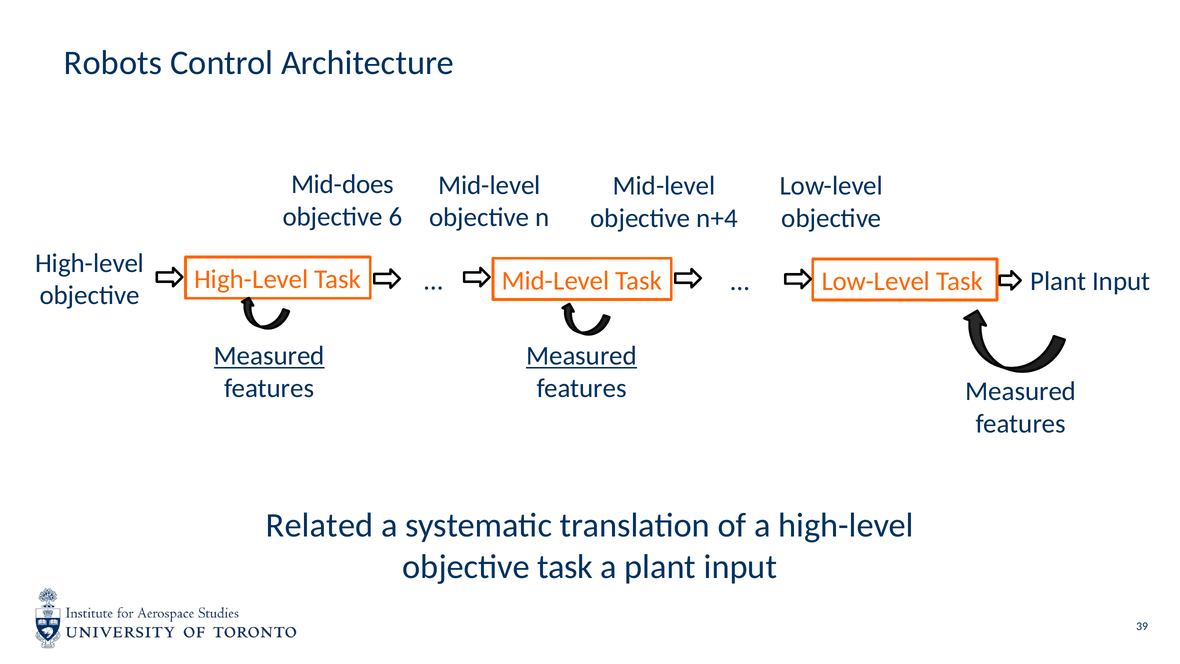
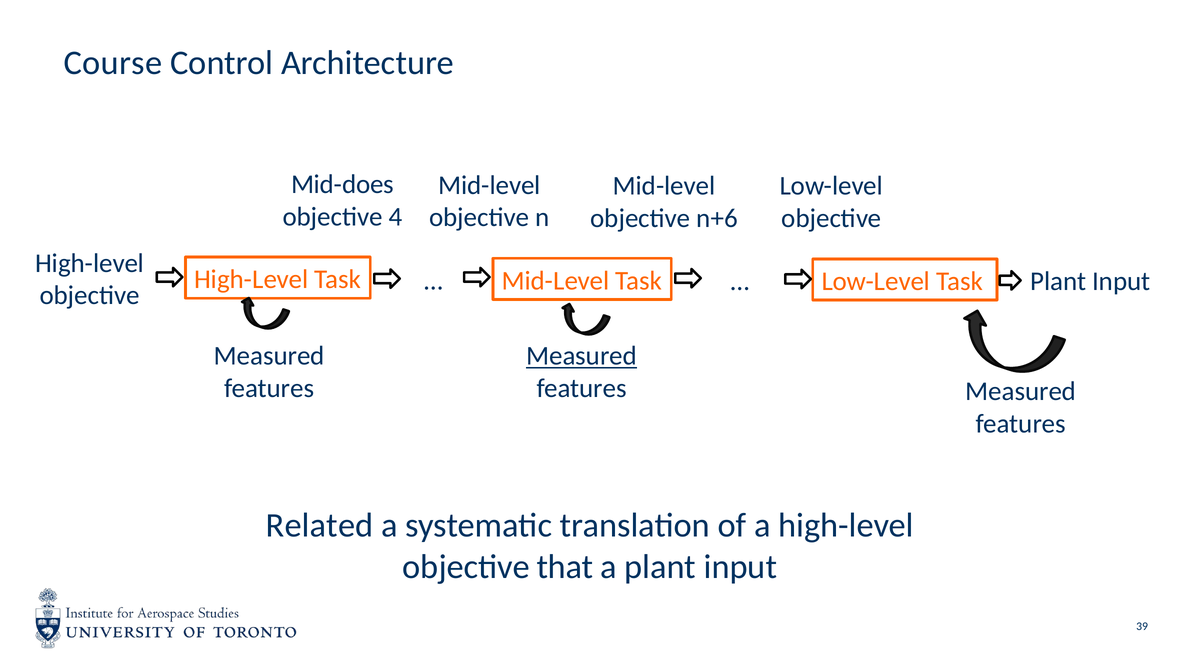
Robots: Robots -> Course
6: 6 -> 4
n+4: n+4 -> n+6
Measured at (269, 356) underline: present -> none
objective task: task -> that
